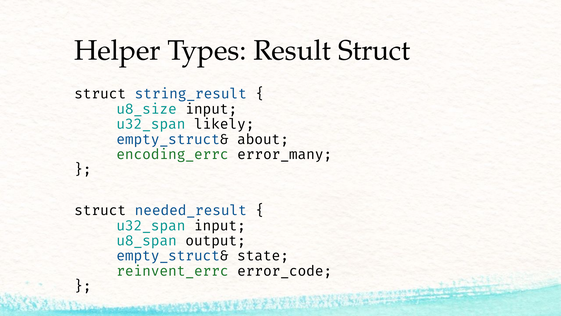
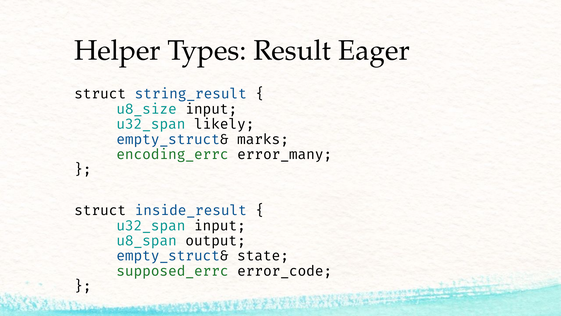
Result Struct: Struct -> Eager
about: about -> marks
needed_result: needed_result -> inside_result
reinvent_errc: reinvent_errc -> supposed_errc
